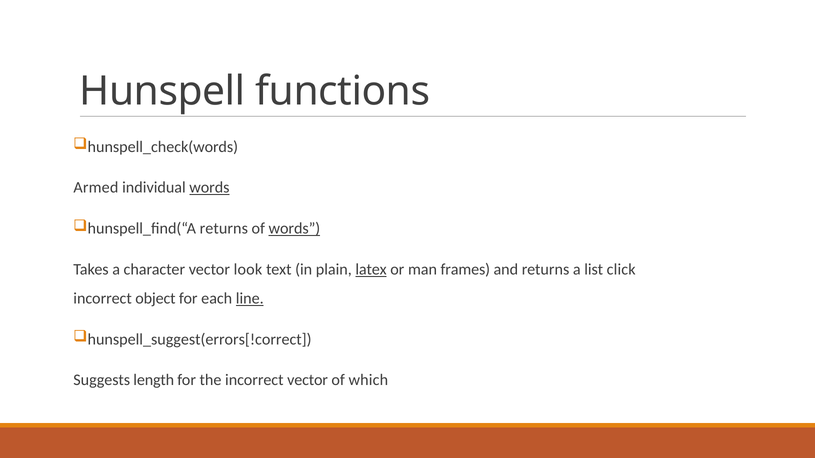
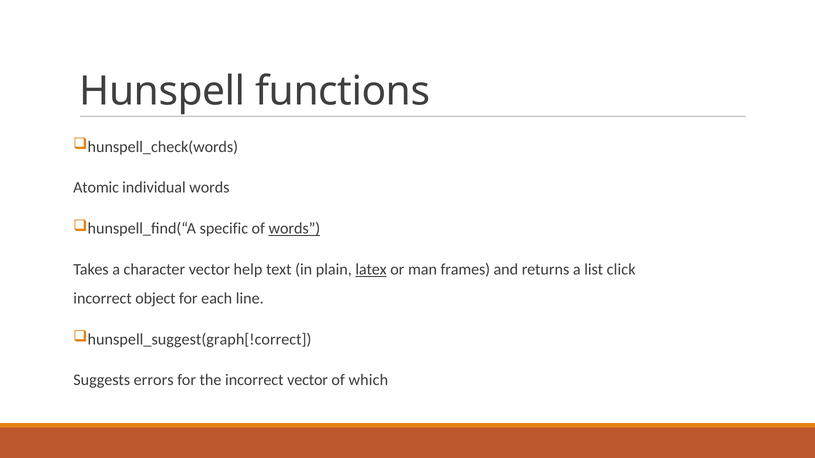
Armed: Armed -> Atomic
words at (209, 188) underline: present -> none
hunspell_find(“A returns: returns -> specific
look: look -> help
line underline: present -> none
hunspell_suggest(errors[!correct: hunspell_suggest(errors[!correct -> hunspell_suggest(graph[!correct
length: length -> errors
